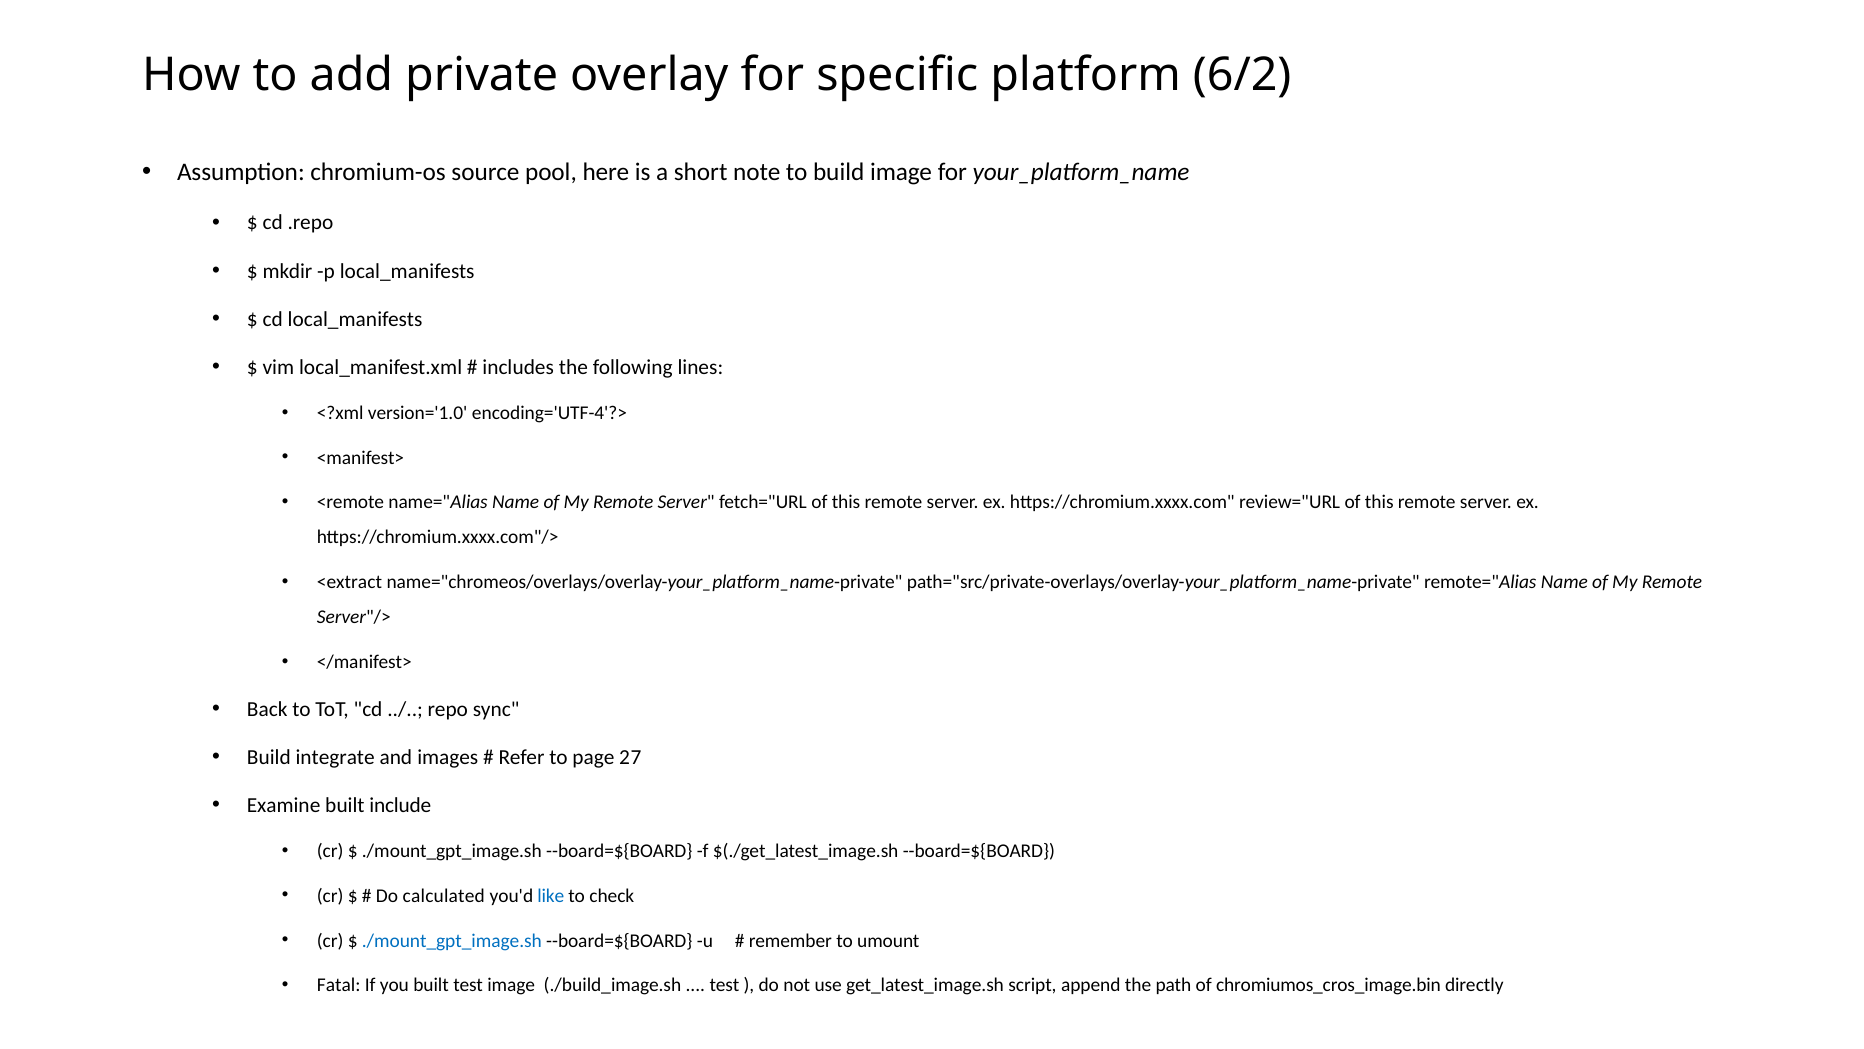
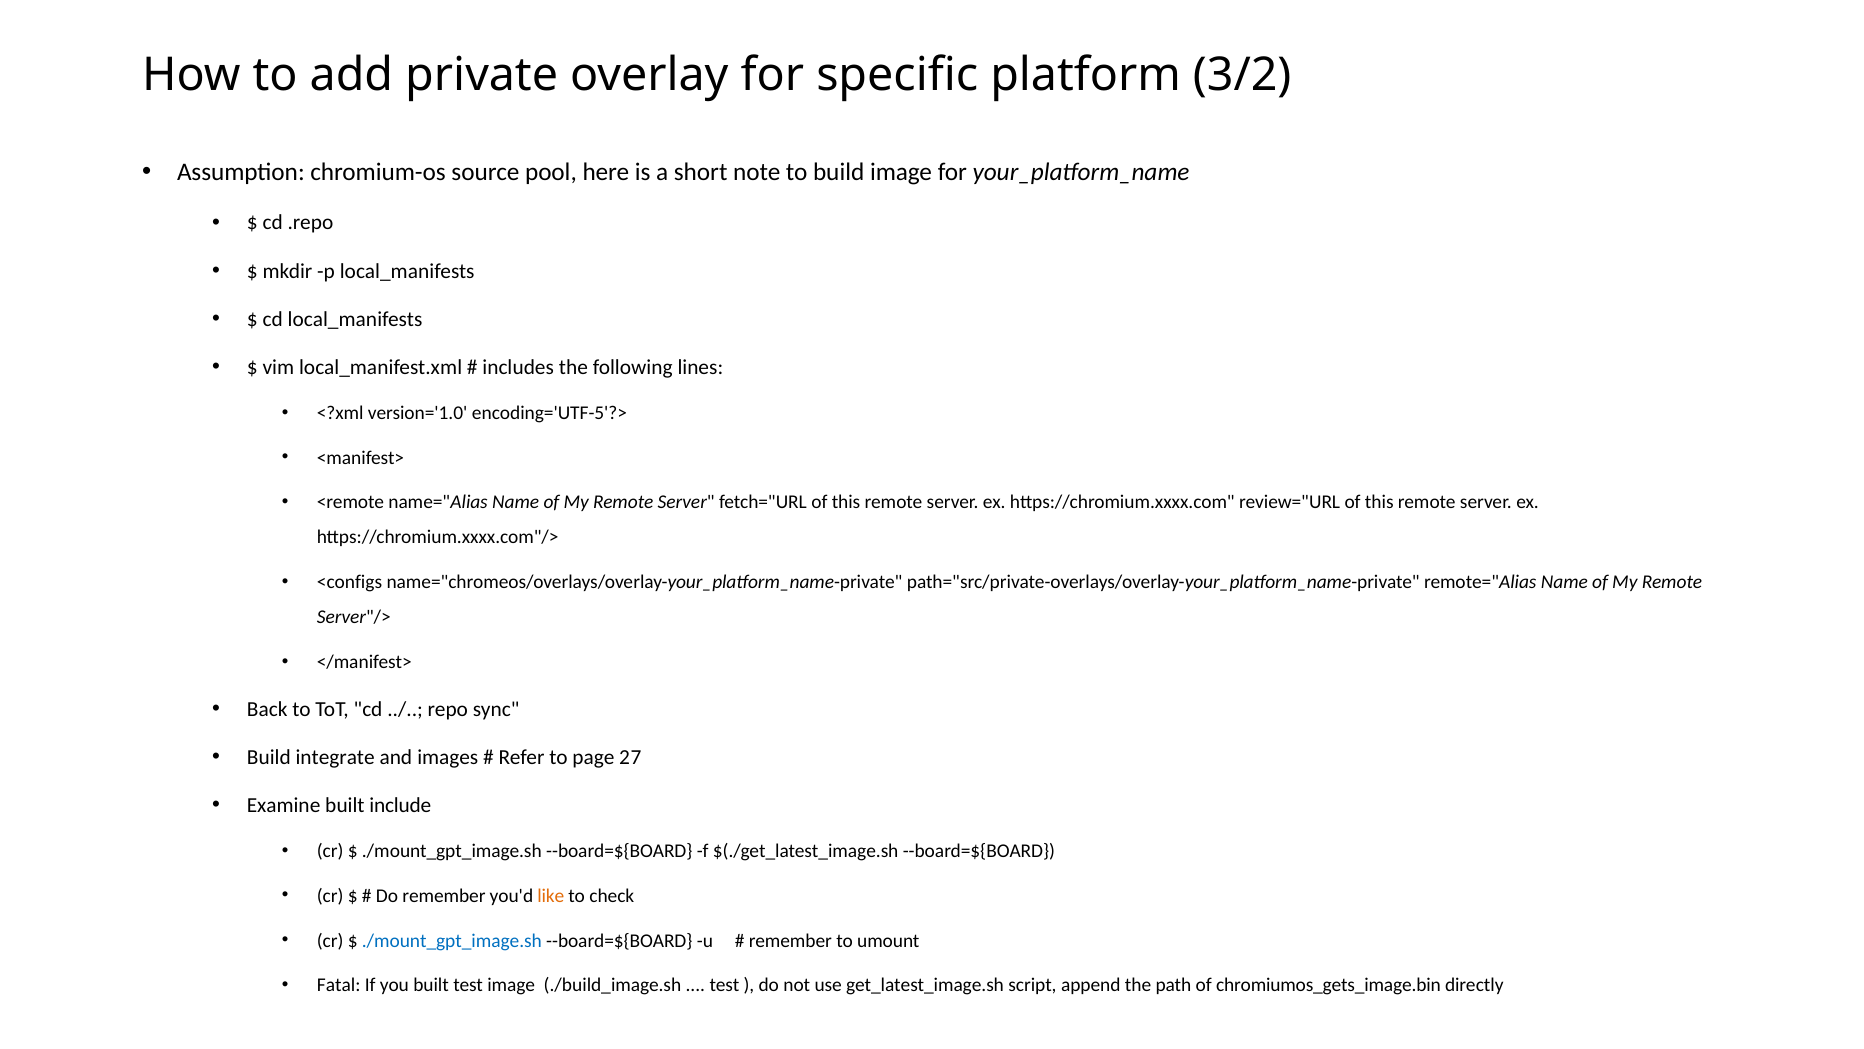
6/2: 6/2 -> 3/2
encoding='UTF-4'?>: encoding='UTF-4'?> -> encoding='UTF-5'?>
<extract: <extract -> <configs
Do calculated: calculated -> remember
like colour: blue -> orange
chromiumos_cros_image.bin: chromiumos_cros_image.bin -> chromiumos_gets_image.bin
